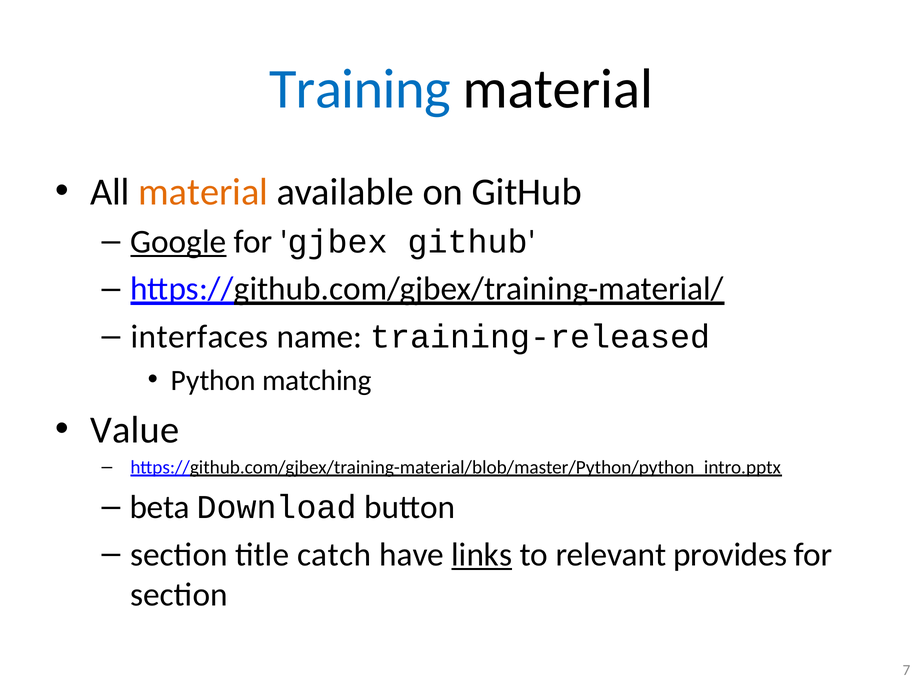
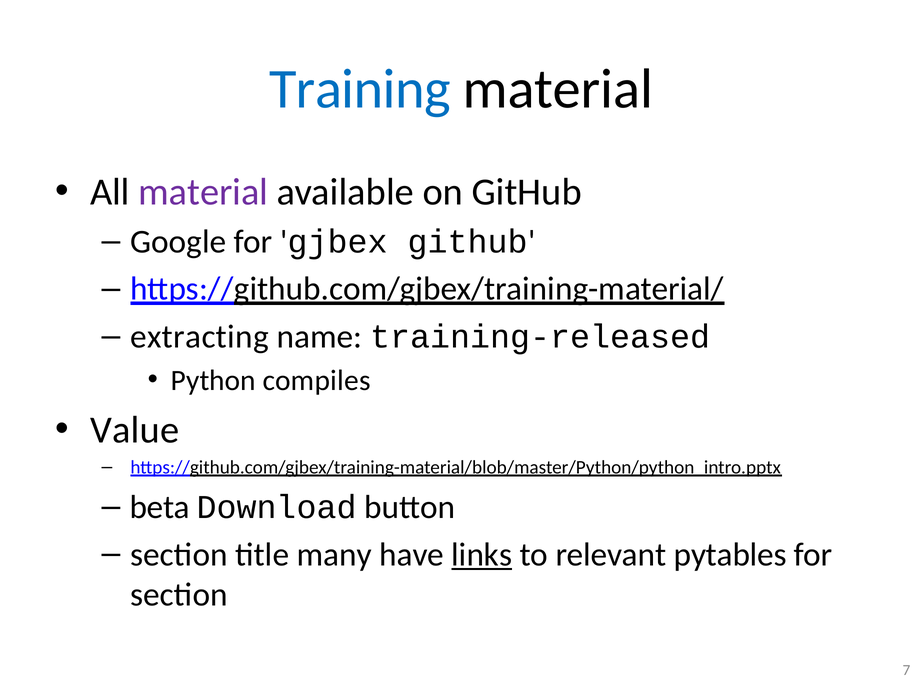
material at (203, 192) colour: orange -> purple
Google underline: present -> none
interfaces: interfaces -> extracting
matching: matching -> compiles
catch: catch -> many
provides: provides -> pytables
